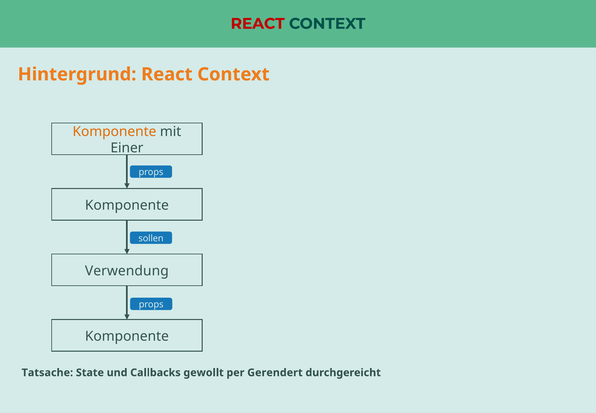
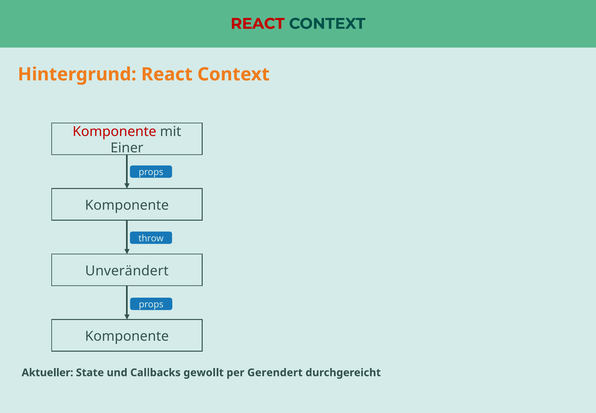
Komponente at (114, 131) colour: orange -> red
sollen: sollen -> throw
Verwendung: Verwendung -> Unverändert
Tatsache: Tatsache -> Aktueller
